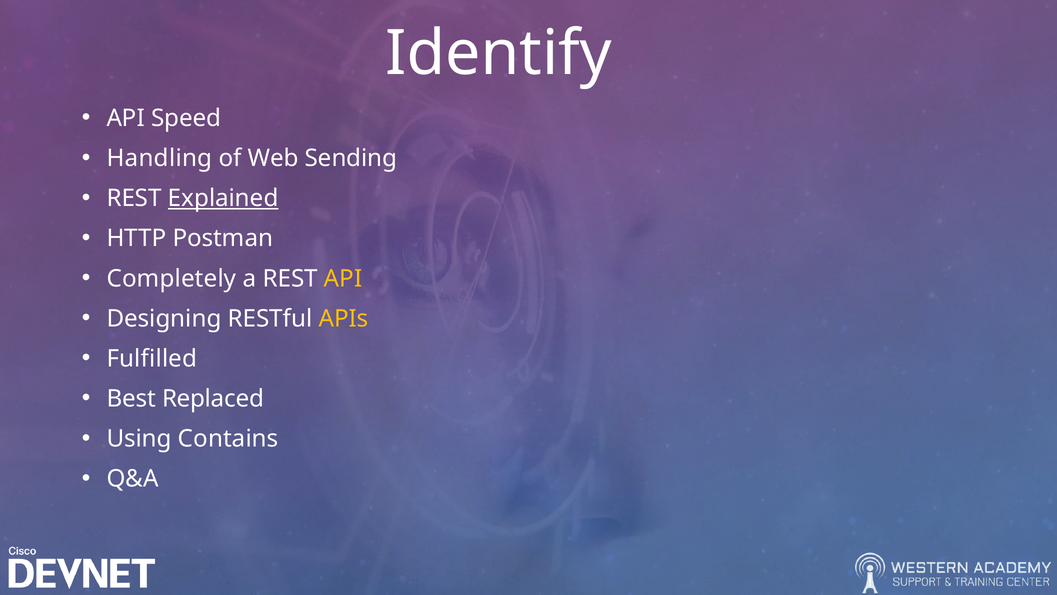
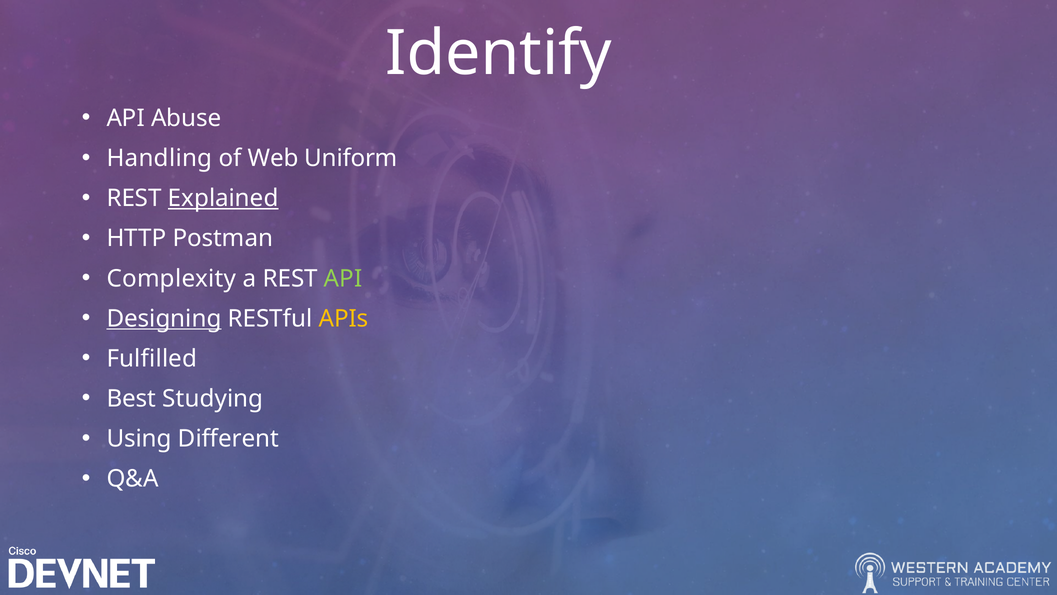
Speed: Speed -> Abuse
Sending: Sending -> Uniform
Completely: Completely -> Complexity
API at (343, 278) colour: yellow -> light green
Designing underline: none -> present
Replaced: Replaced -> Studying
Contains: Contains -> Different
